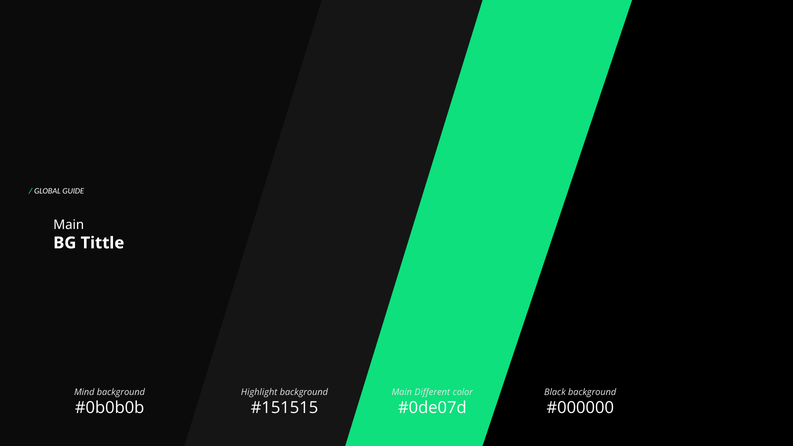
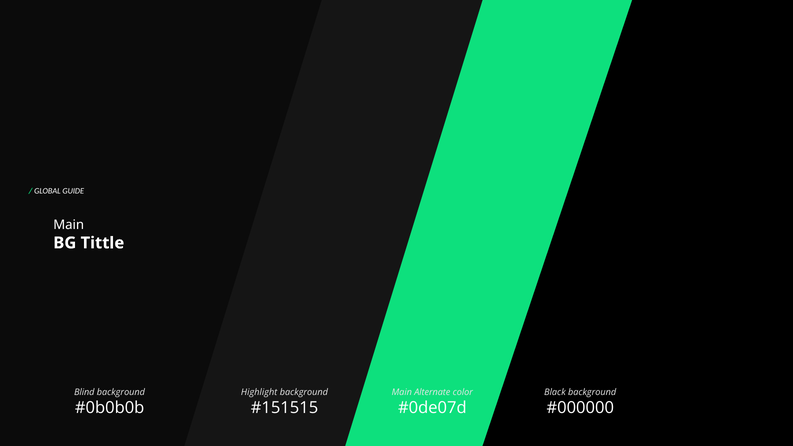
Mind: Mind -> Blind
Different: Different -> Alternate
